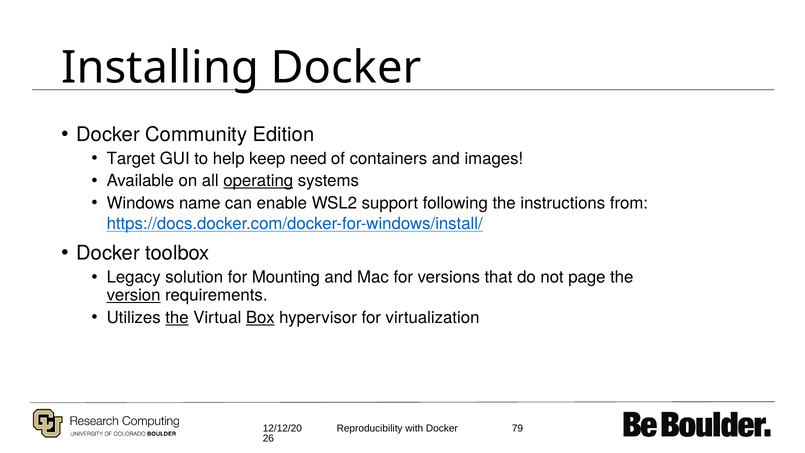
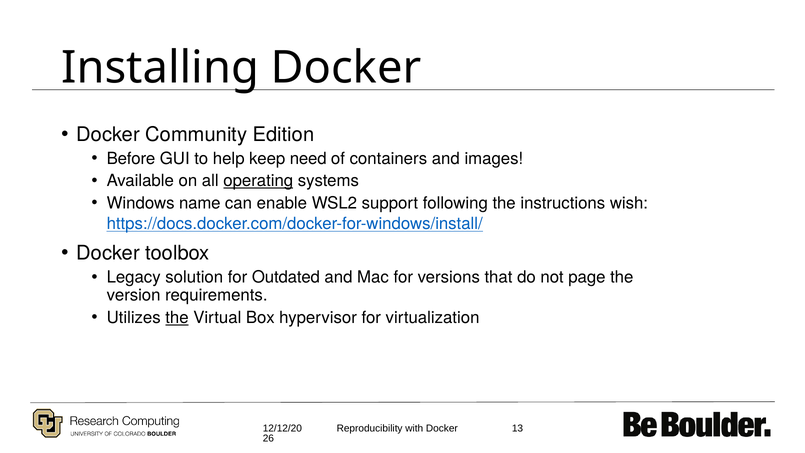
Target: Target -> Before
from: from -> wish
Mounting: Mounting -> Outdated
version underline: present -> none
Box underline: present -> none
79: 79 -> 13
